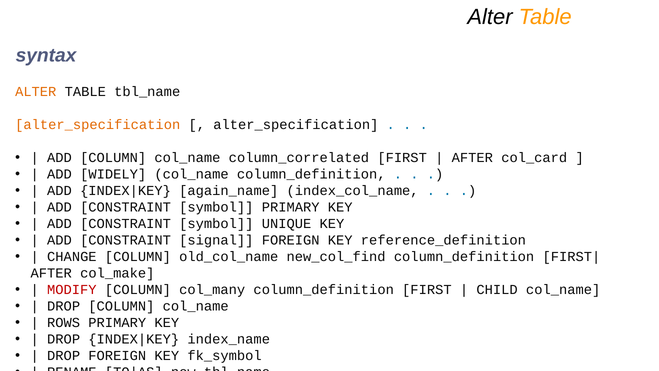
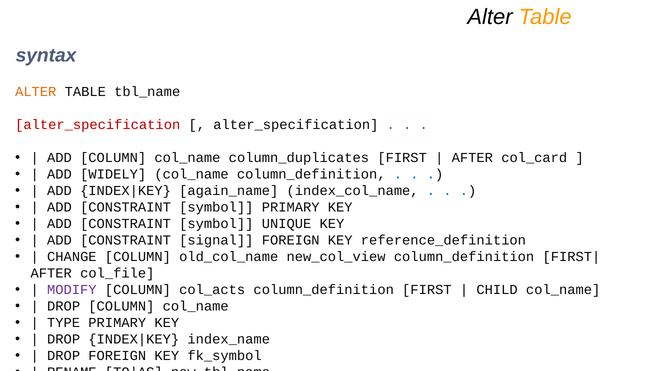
alter_specification at (98, 125) colour: orange -> red
column_correlated: column_correlated -> column_duplicates
new_col_find: new_col_find -> new_col_view
col_make: col_make -> col_file
MODIFY colour: red -> purple
col_many: col_many -> col_acts
ROWS: ROWS -> TYPE
